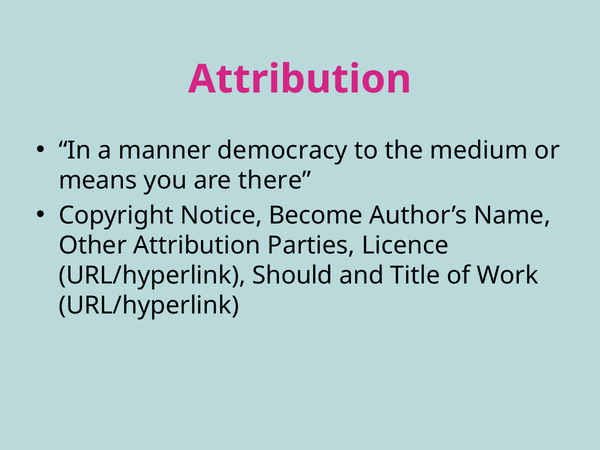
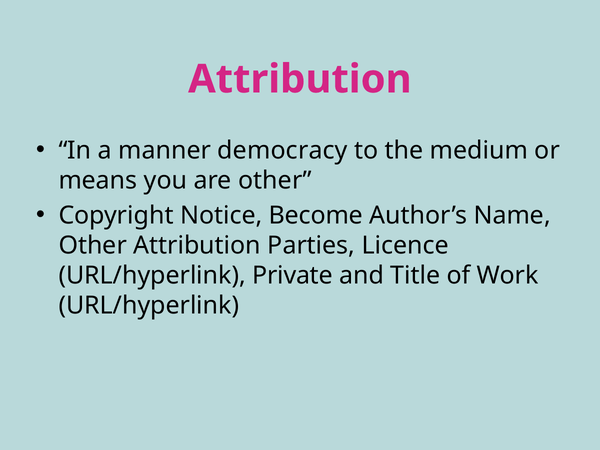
are there: there -> other
Should: Should -> Private
